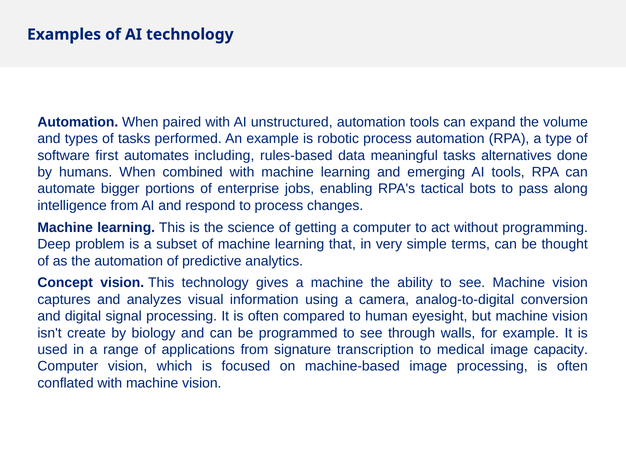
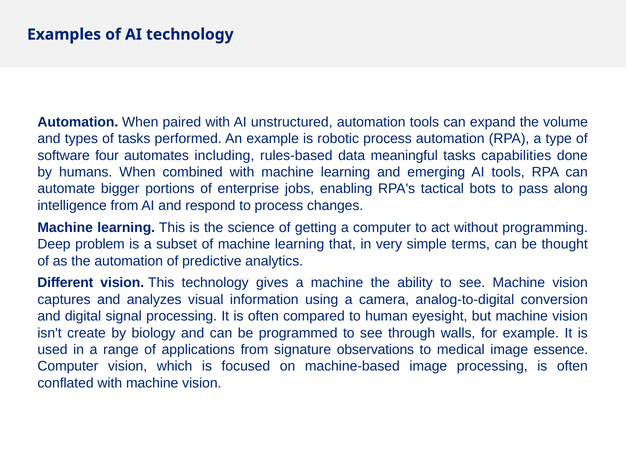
first: first -> four
alternatives: alternatives -> capabilities
Concept: Concept -> Different
transcription: transcription -> observations
capacity: capacity -> essence
